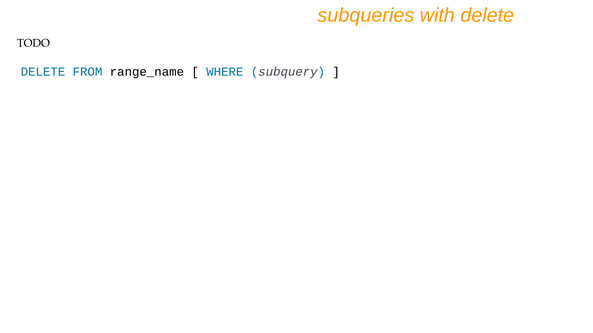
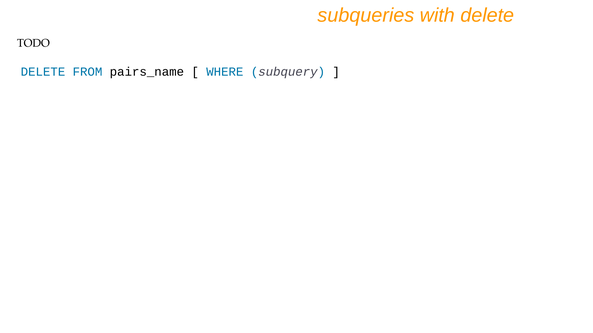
range_name: range_name -> pairs_name
